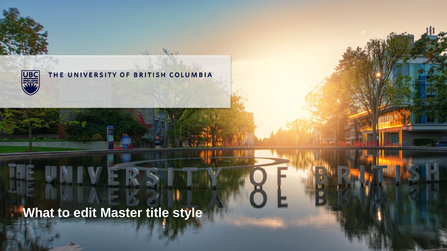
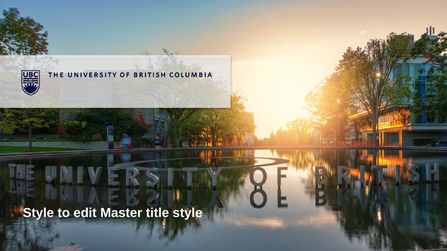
What at (38, 213): What -> Style
